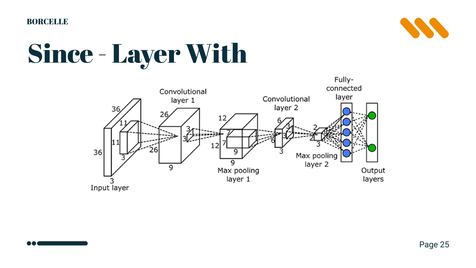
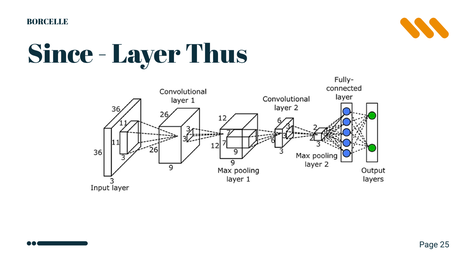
With: With -> Thus
